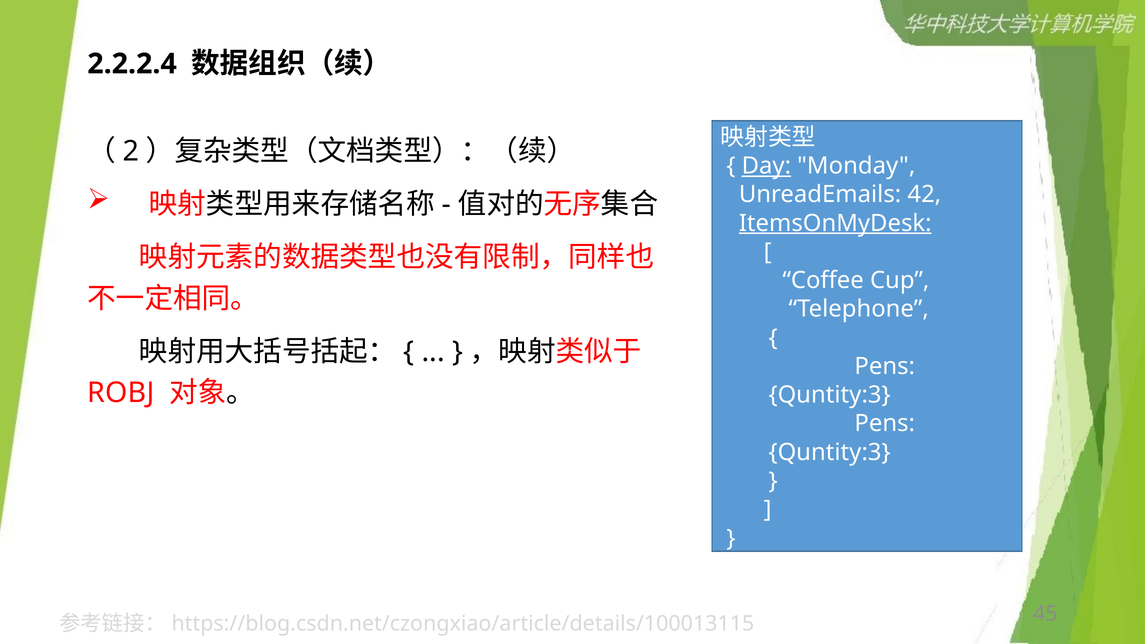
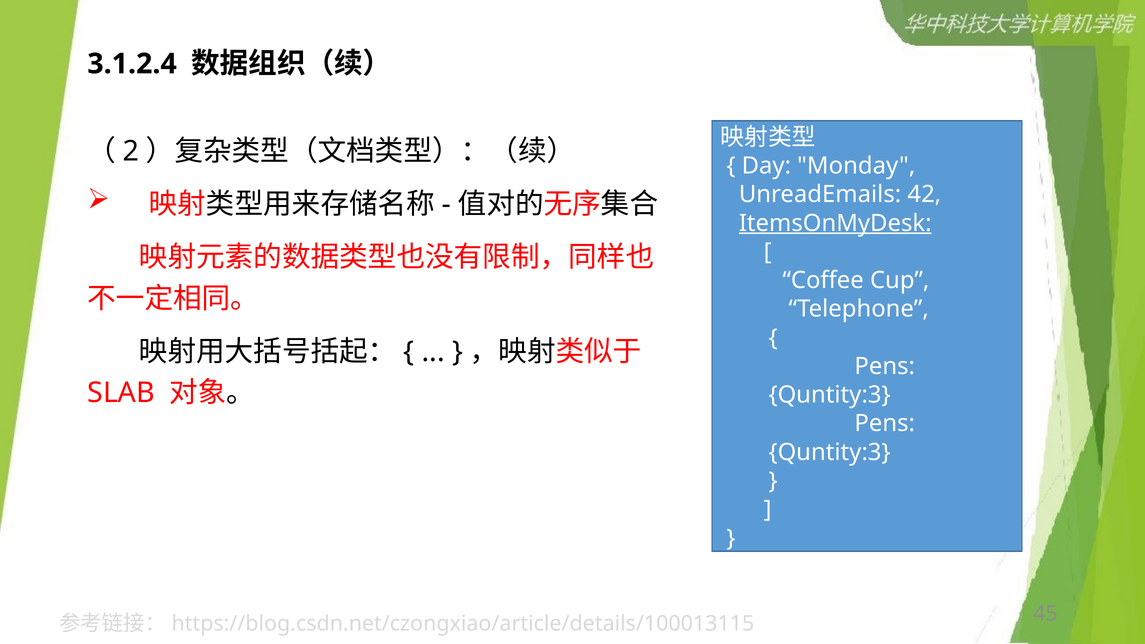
2.2.2.4: 2.2.2.4 -> 3.1.2.4
Day underline: present -> none
ROBJ: ROBJ -> SLAB
